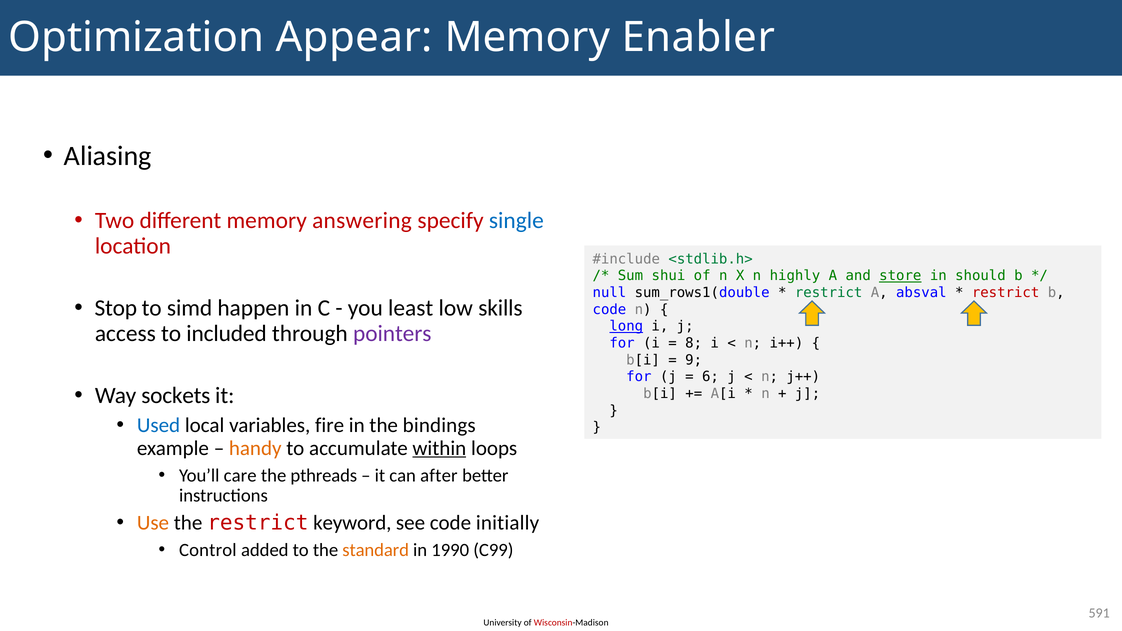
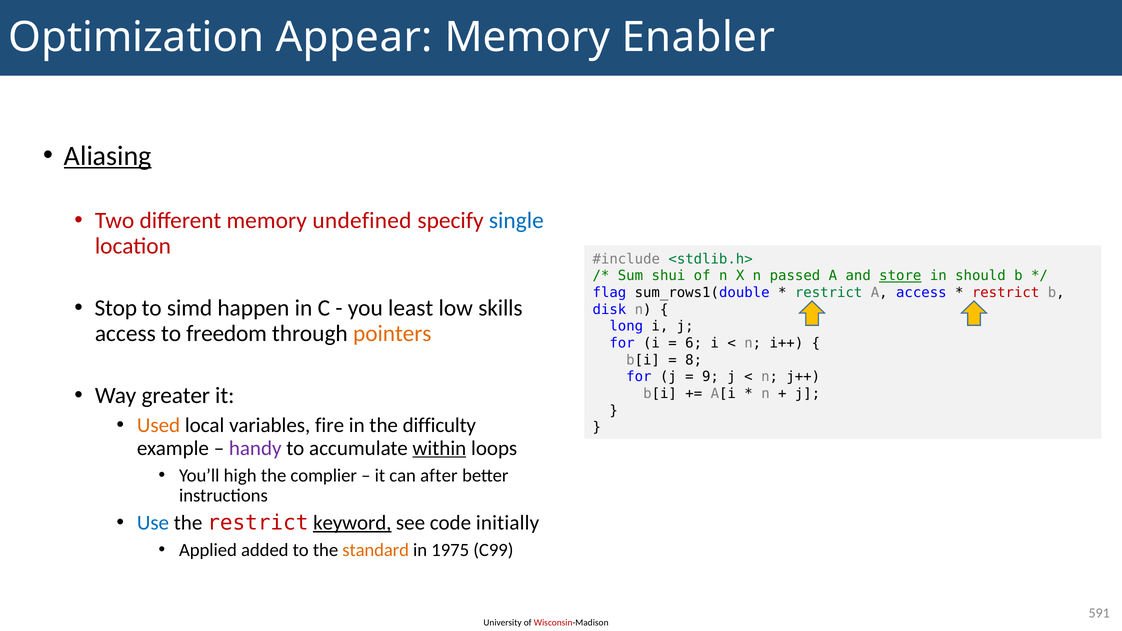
Aliasing underline: none -> present
answering: answering -> undefined
highly: highly -> passed
null: null -> flag
A absval: absval -> access
code at (609, 310): code -> disk
long underline: present -> none
included: included -> freedom
pointers colour: purple -> orange
8: 8 -> 6
9: 9 -> 8
6: 6 -> 9
sockets: sockets -> greater
Used colour: blue -> orange
bindings: bindings -> difficulty
handy colour: orange -> purple
care: care -> high
pthreads: pthreads -> complier
Use colour: orange -> blue
keyword underline: none -> present
Control: Control -> Applied
1990: 1990 -> 1975
